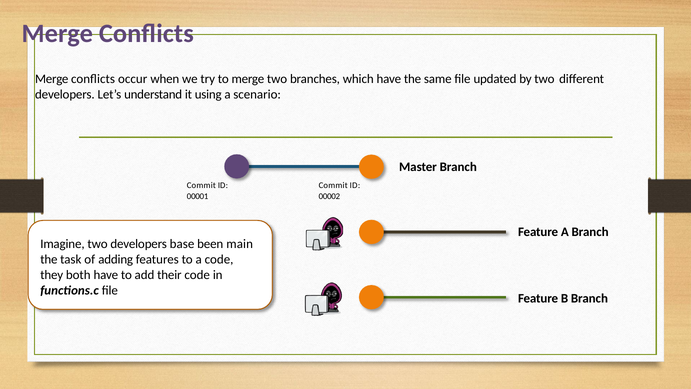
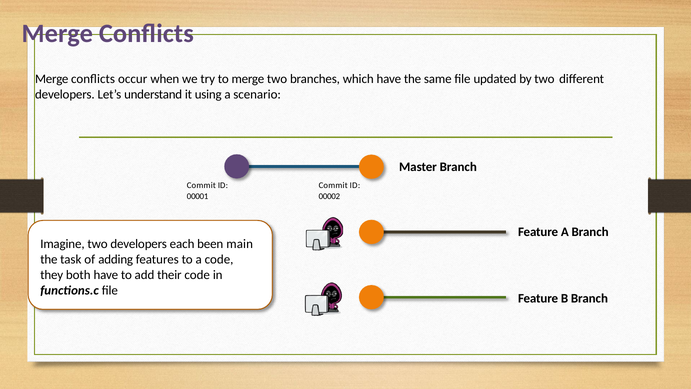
base: base -> each
